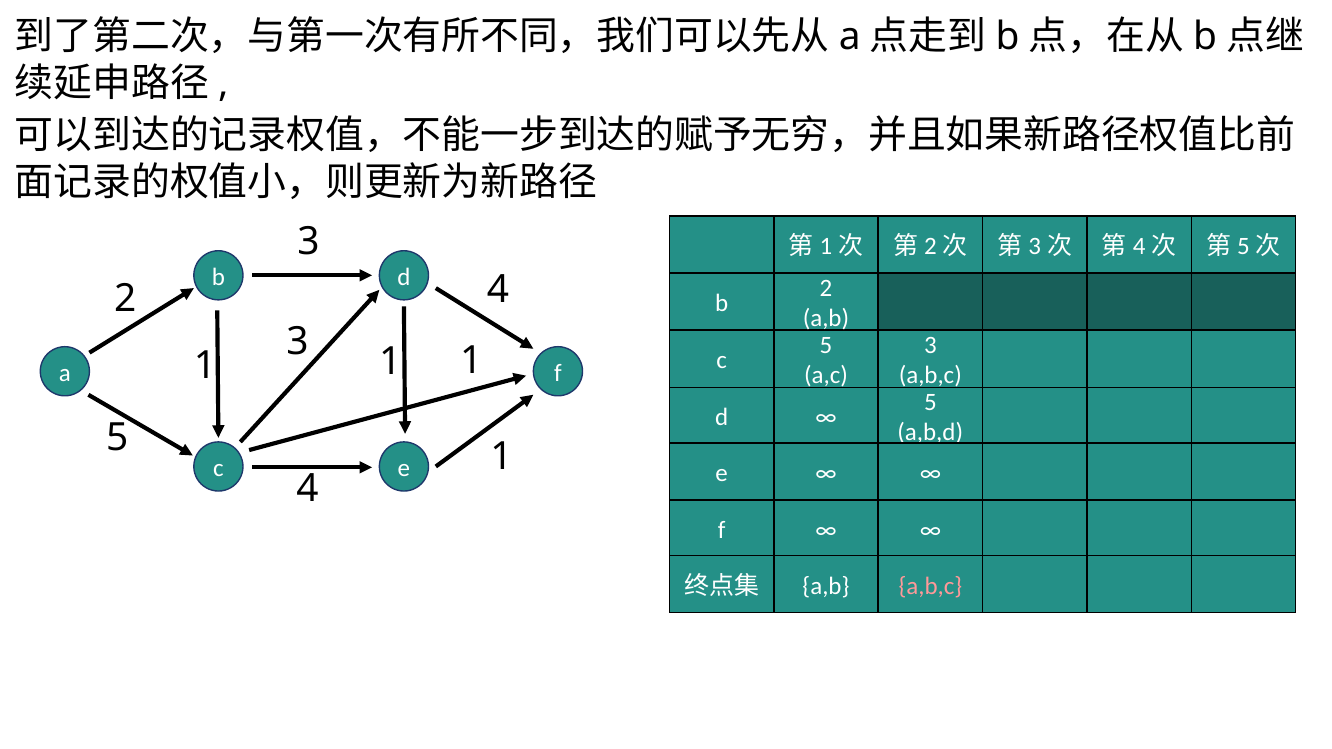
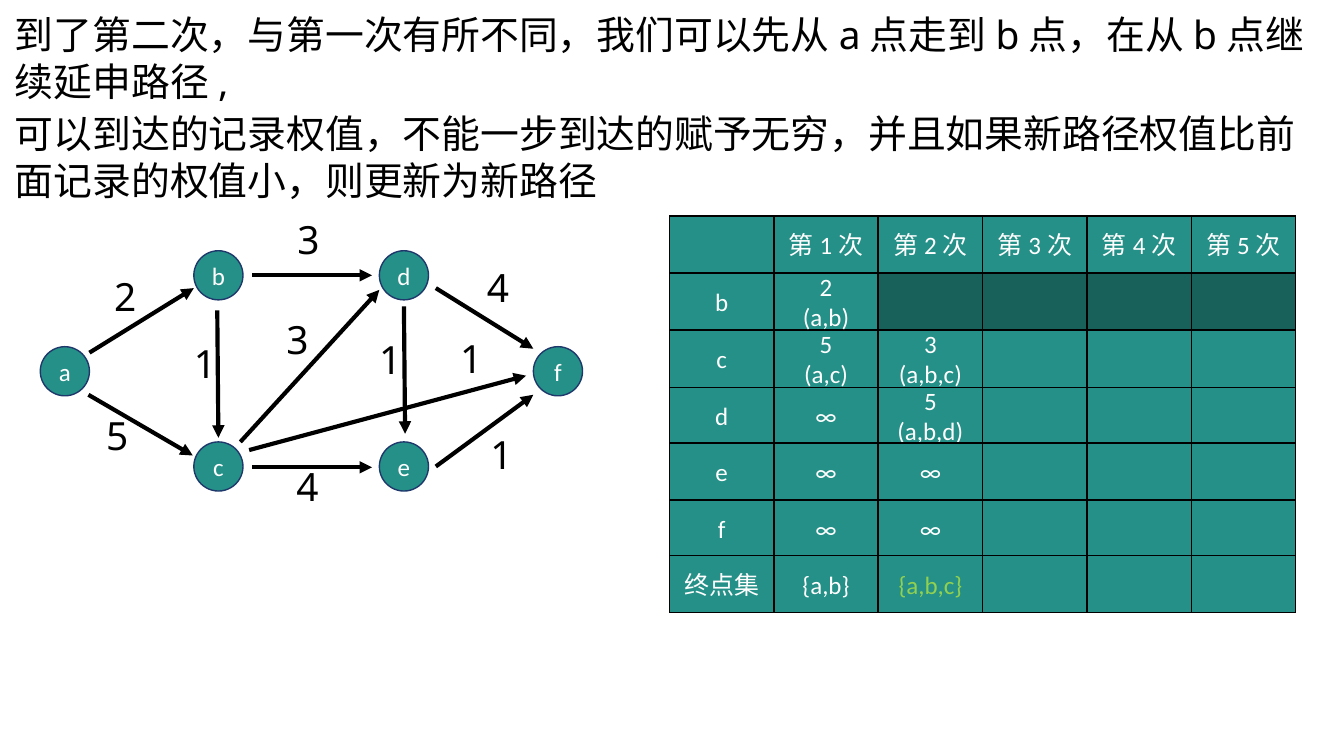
a,b,c at (930, 586) colour: pink -> light green
